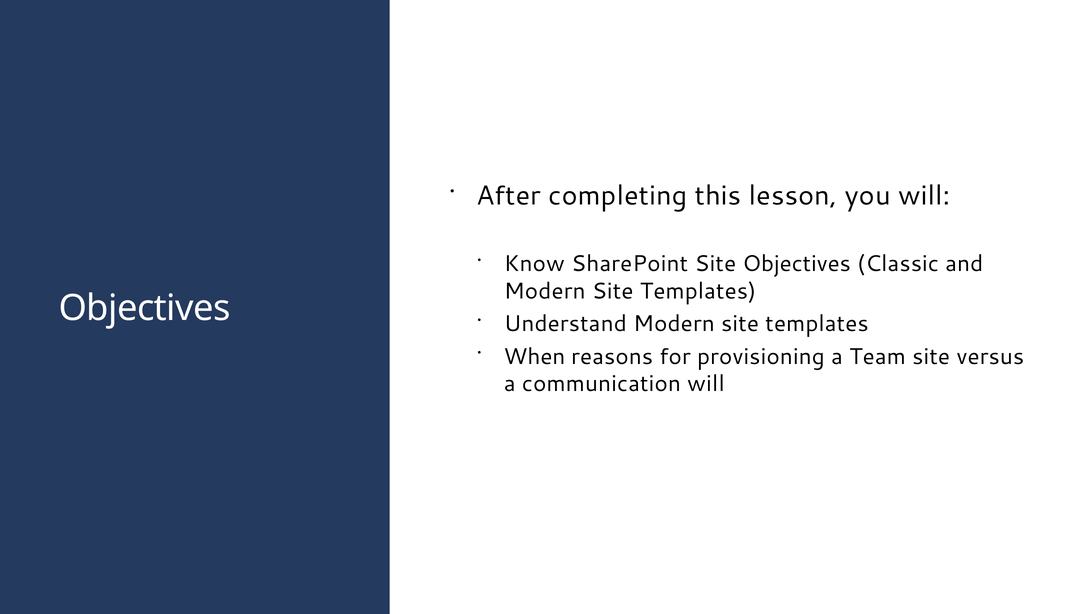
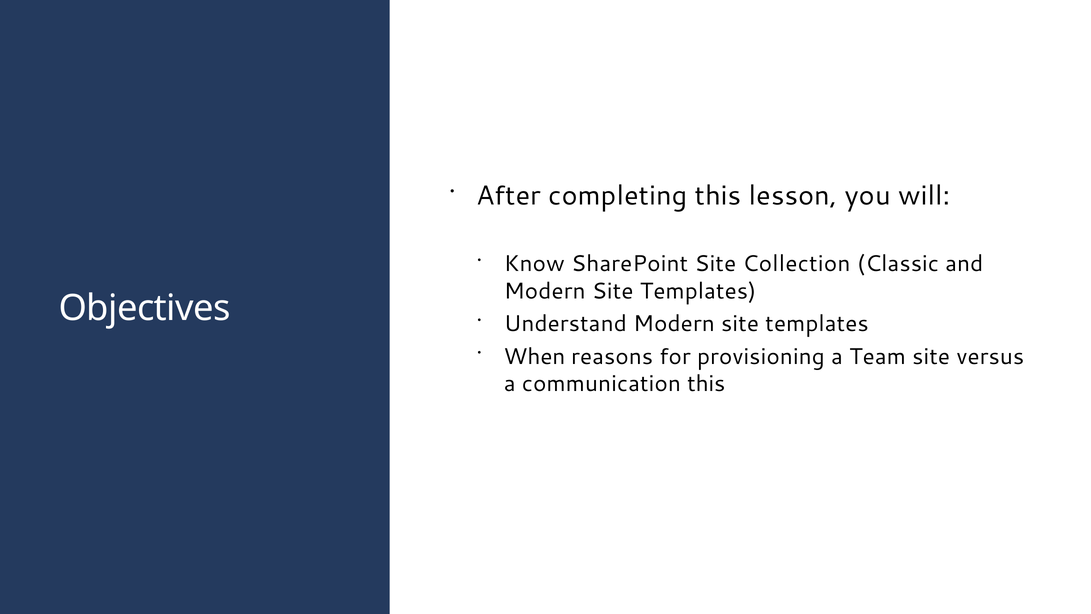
Site Objectives: Objectives -> Collection
communication will: will -> this
